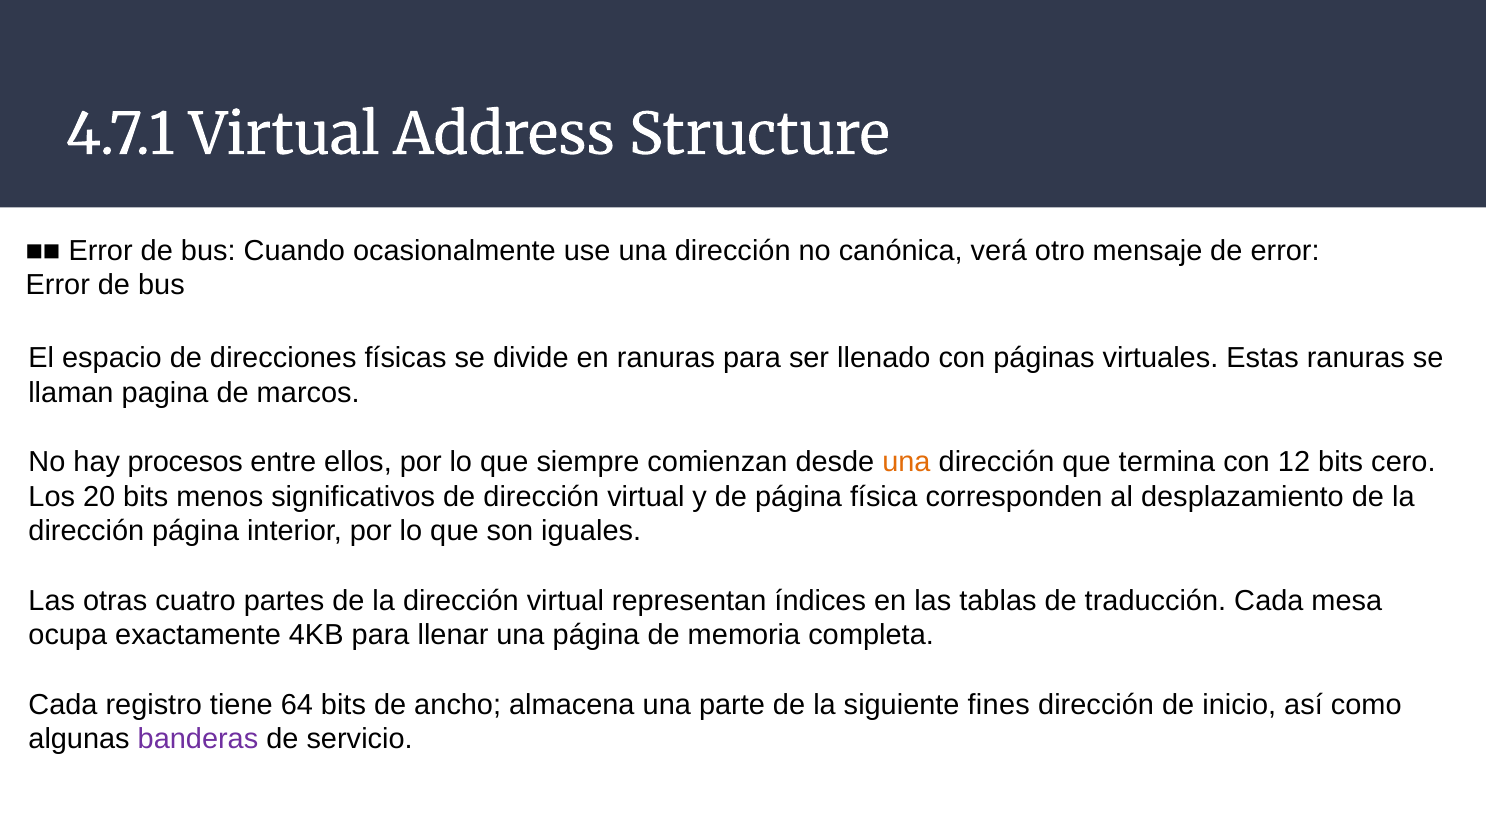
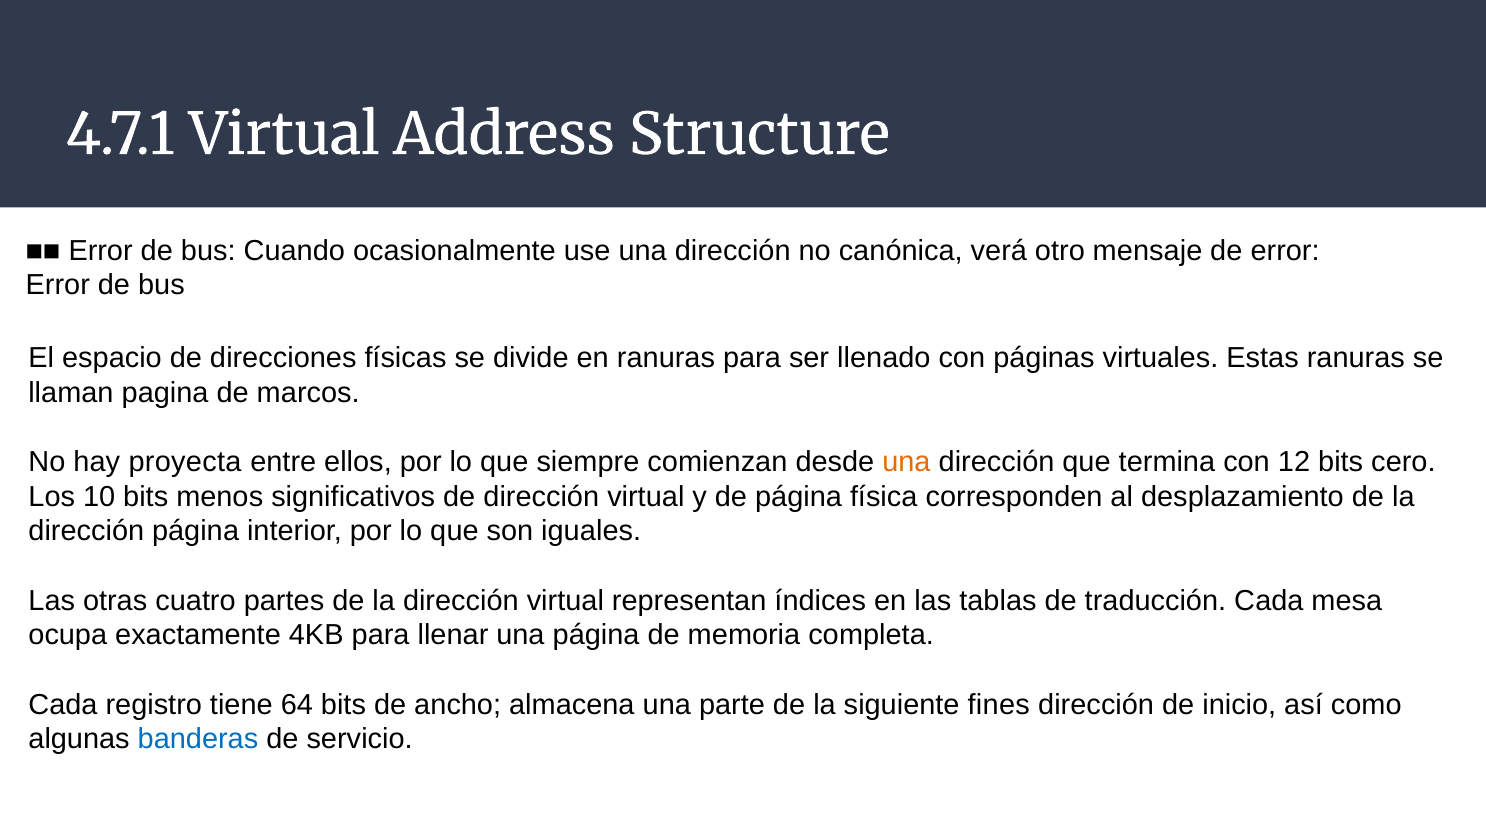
procesos: procesos -> proyecta
20: 20 -> 10
banderas colour: purple -> blue
